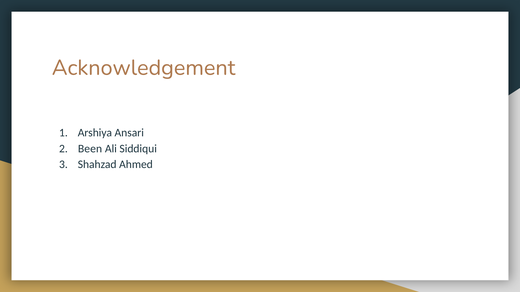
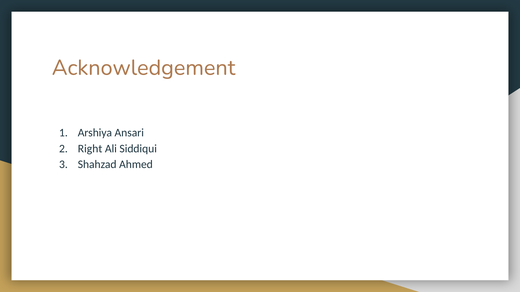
Been: Been -> Right
